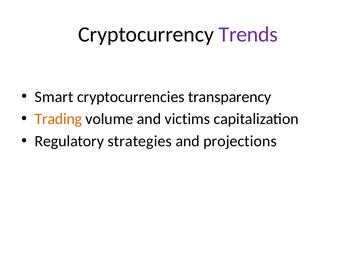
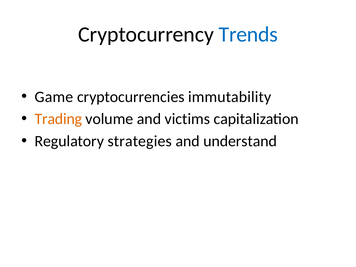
Trends colour: purple -> blue
Smart: Smart -> Game
transparency: transparency -> immutability
projections: projections -> understand
